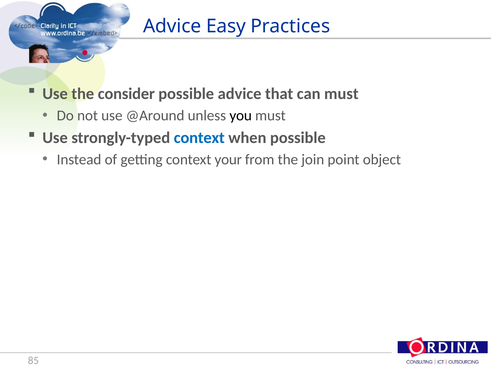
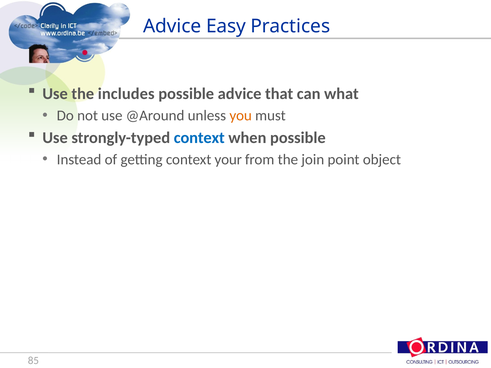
consider: consider -> includes
can must: must -> what
you colour: black -> orange
